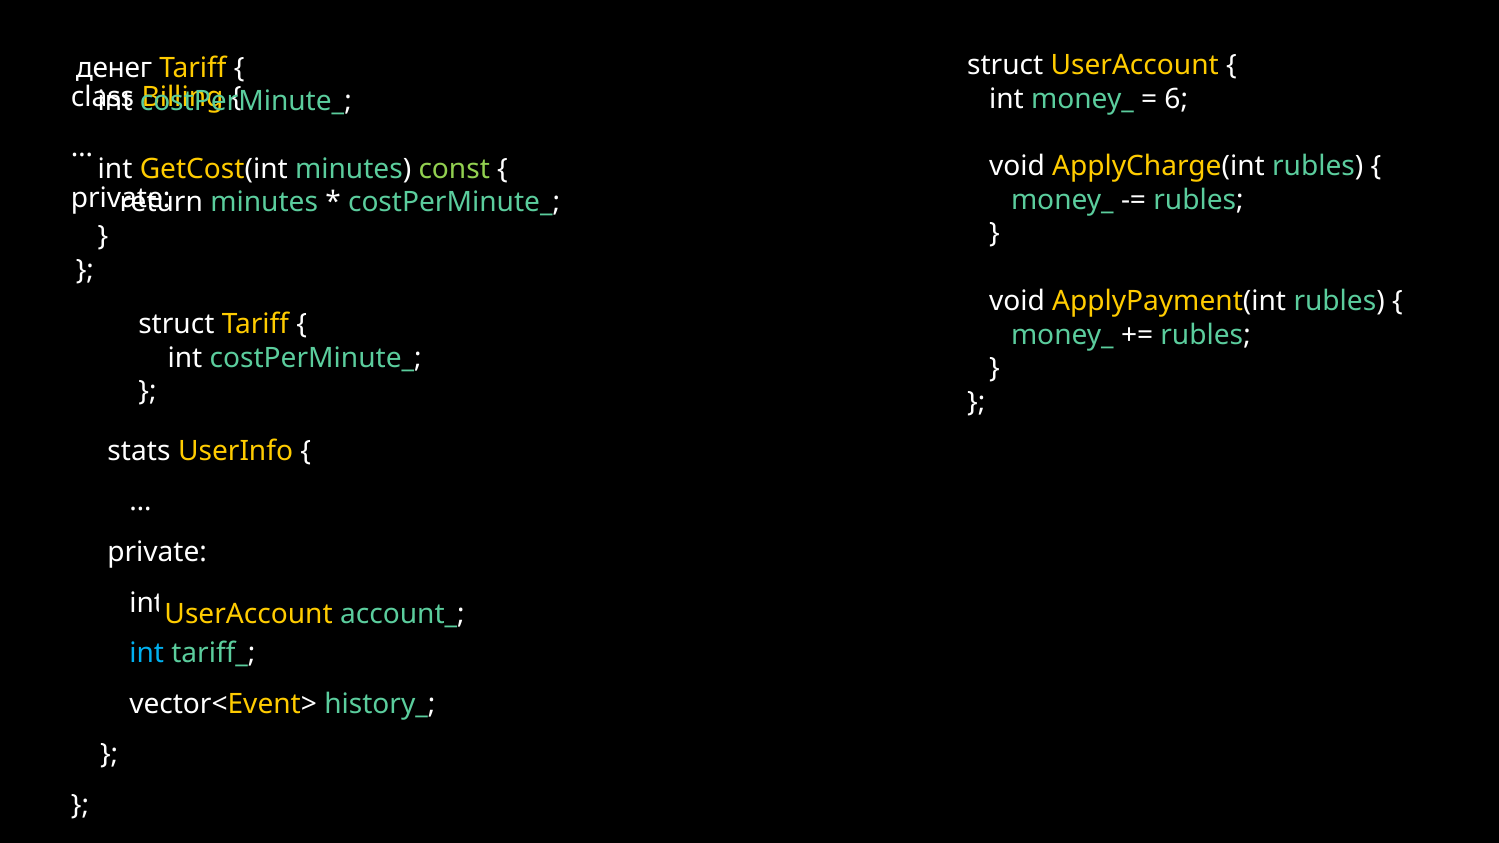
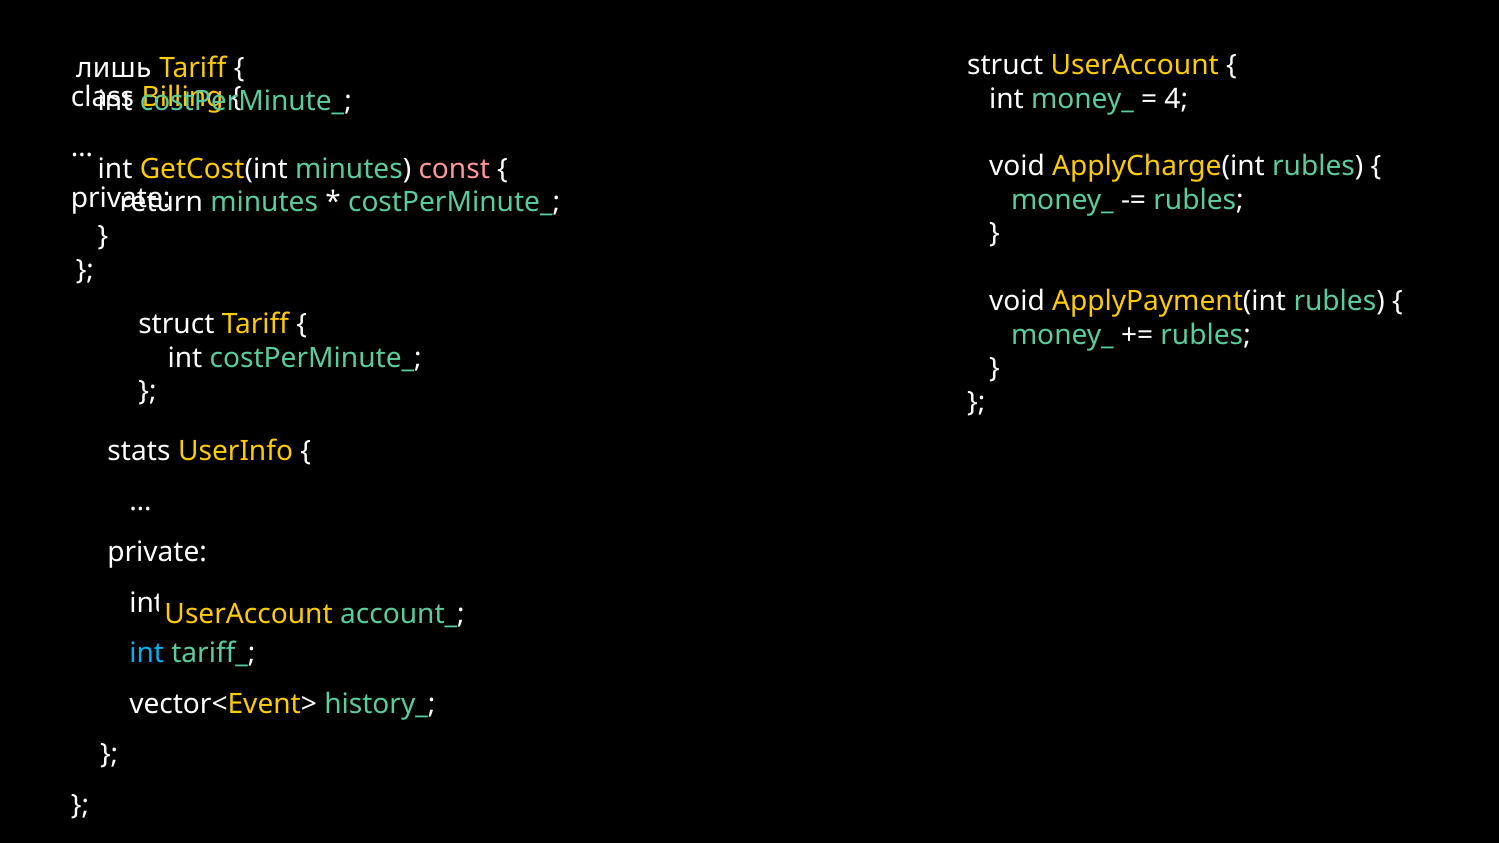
денег: денег -> лишь
6: 6 -> 4
const colour: light green -> pink
